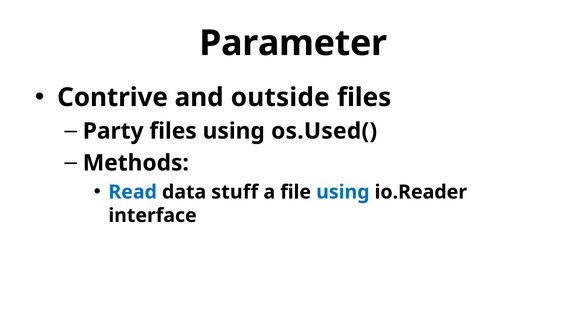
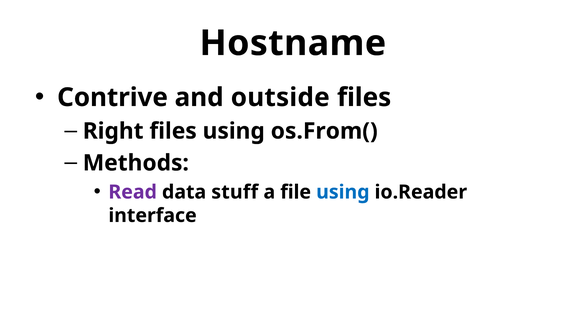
Parameter: Parameter -> Hostname
Party: Party -> Right
os.Used(: os.Used( -> os.From(
Read colour: blue -> purple
